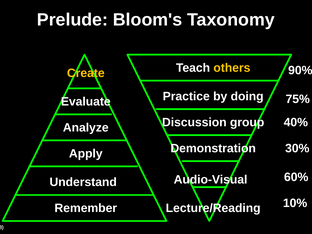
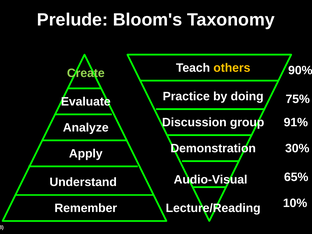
Create colour: yellow -> light green
40%: 40% -> 91%
60%: 60% -> 65%
